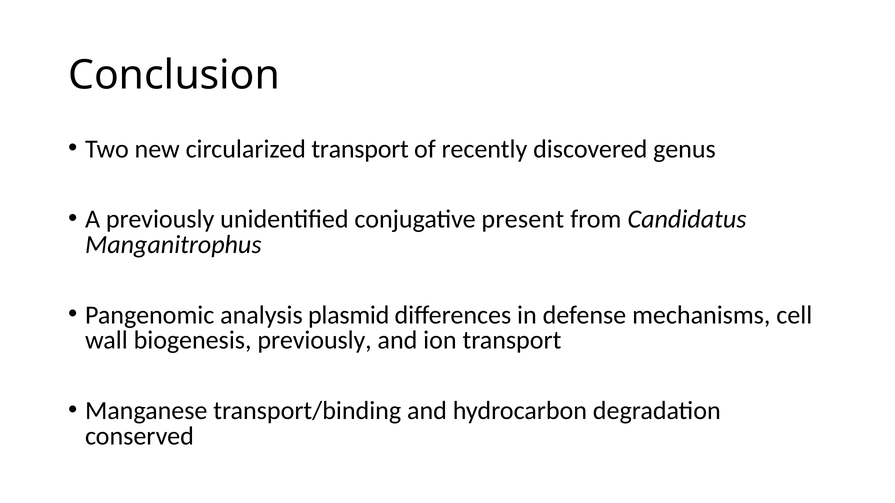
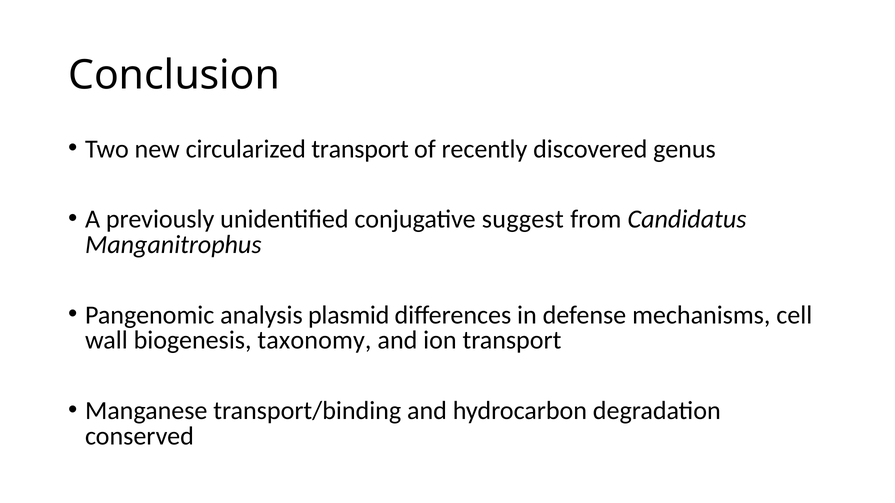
present: present -> suggest
biogenesis previously: previously -> taxonomy
